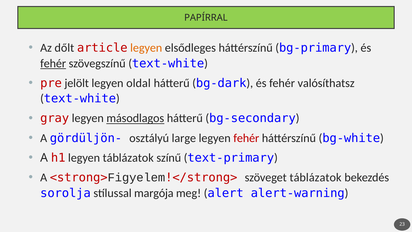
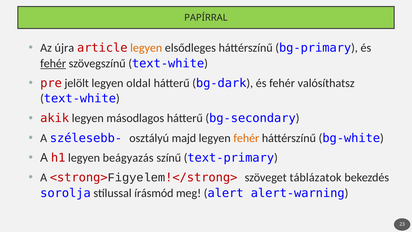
dőlt: dőlt -> újra
gray: gray -> akik
másodlagos underline: present -> none
gördüljön-: gördüljön- -> szélesebb-
large: large -> majd
fehér at (246, 138) colour: red -> orange
legyen táblázatok: táblázatok -> beágyazás
margója: margója -> írásmód
